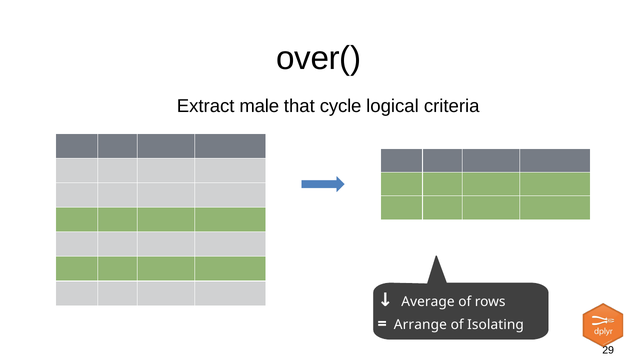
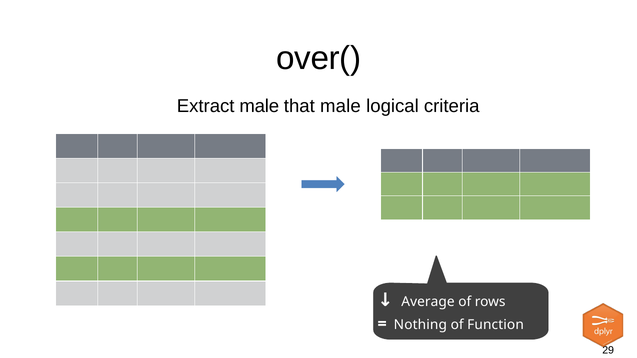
that cycle: cycle -> male
Arrange: Arrange -> Nothing
Isolating: Isolating -> Function
